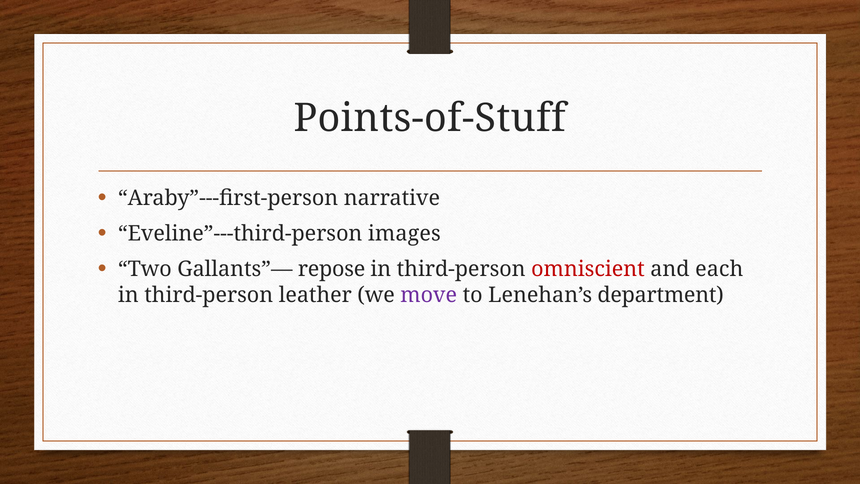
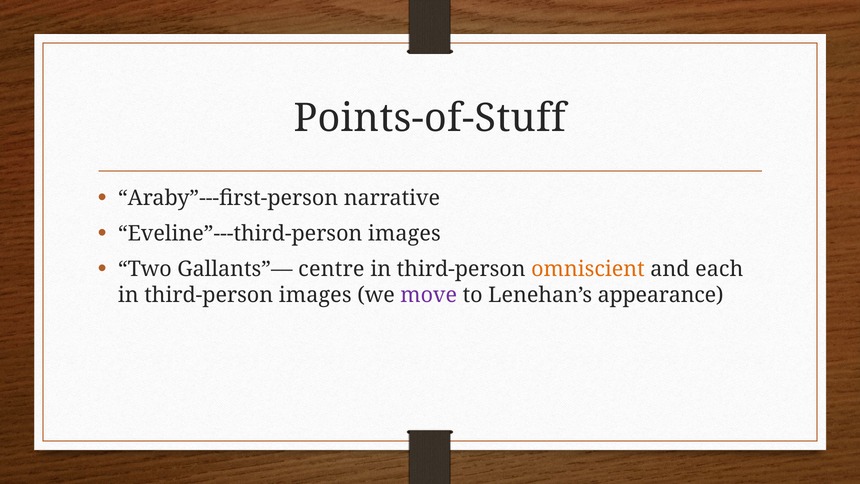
repose: repose -> centre
omniscient colour: red -> orange
third-person leather: leather -> images
department: department -> appearance
